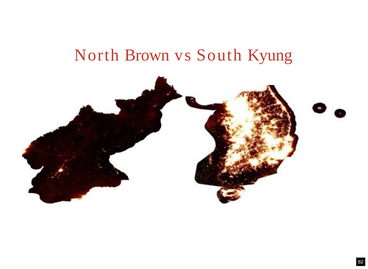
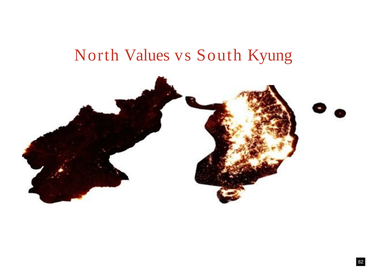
Brown: Brown -> Values
